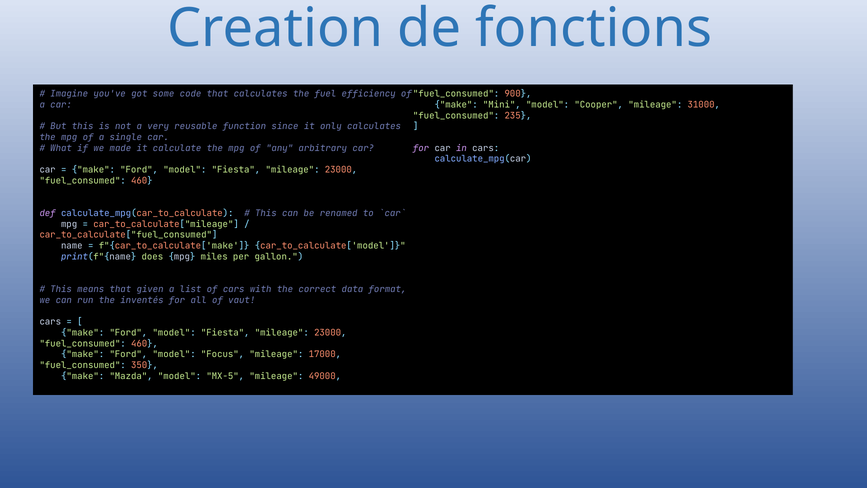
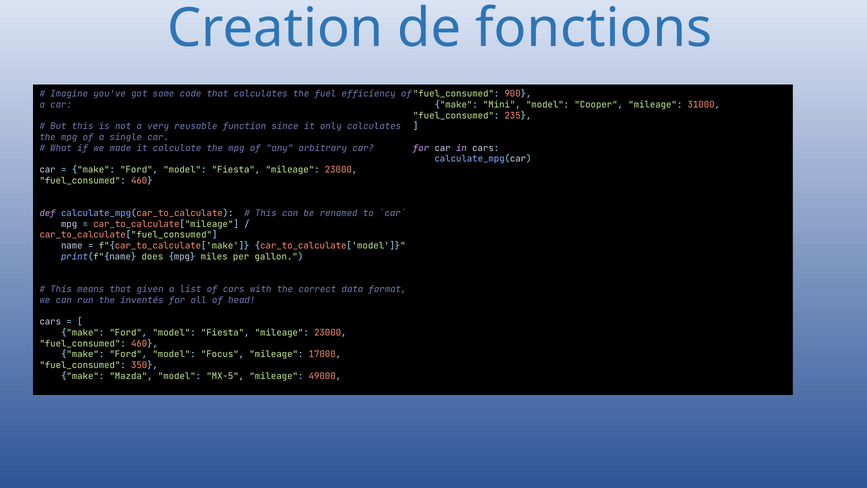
vaut: vaut -> head
